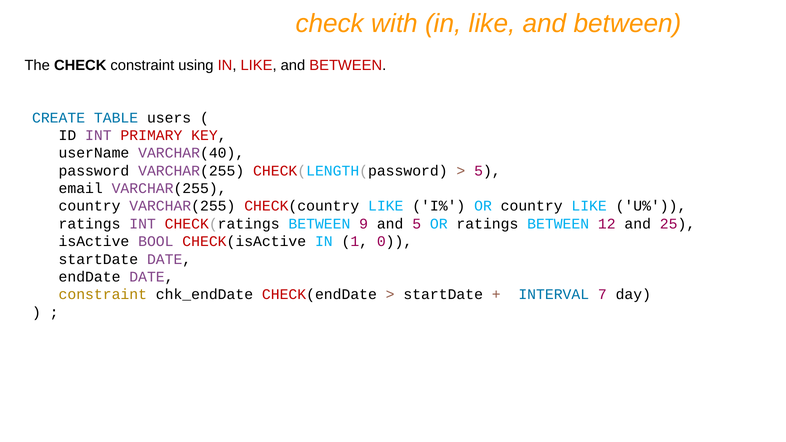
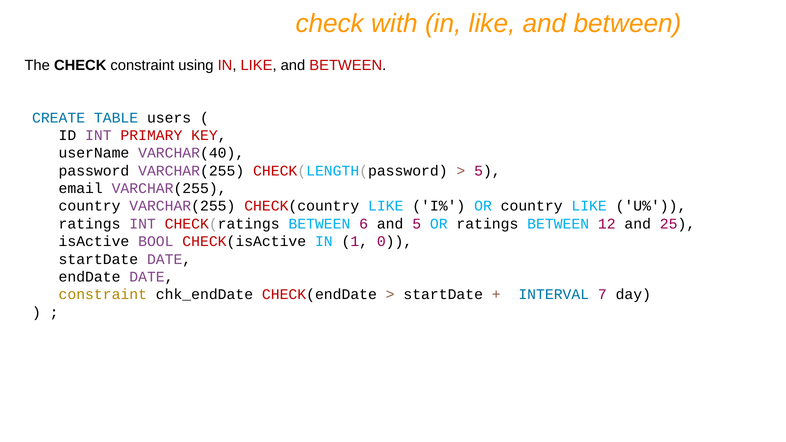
9: 9 -> 6
